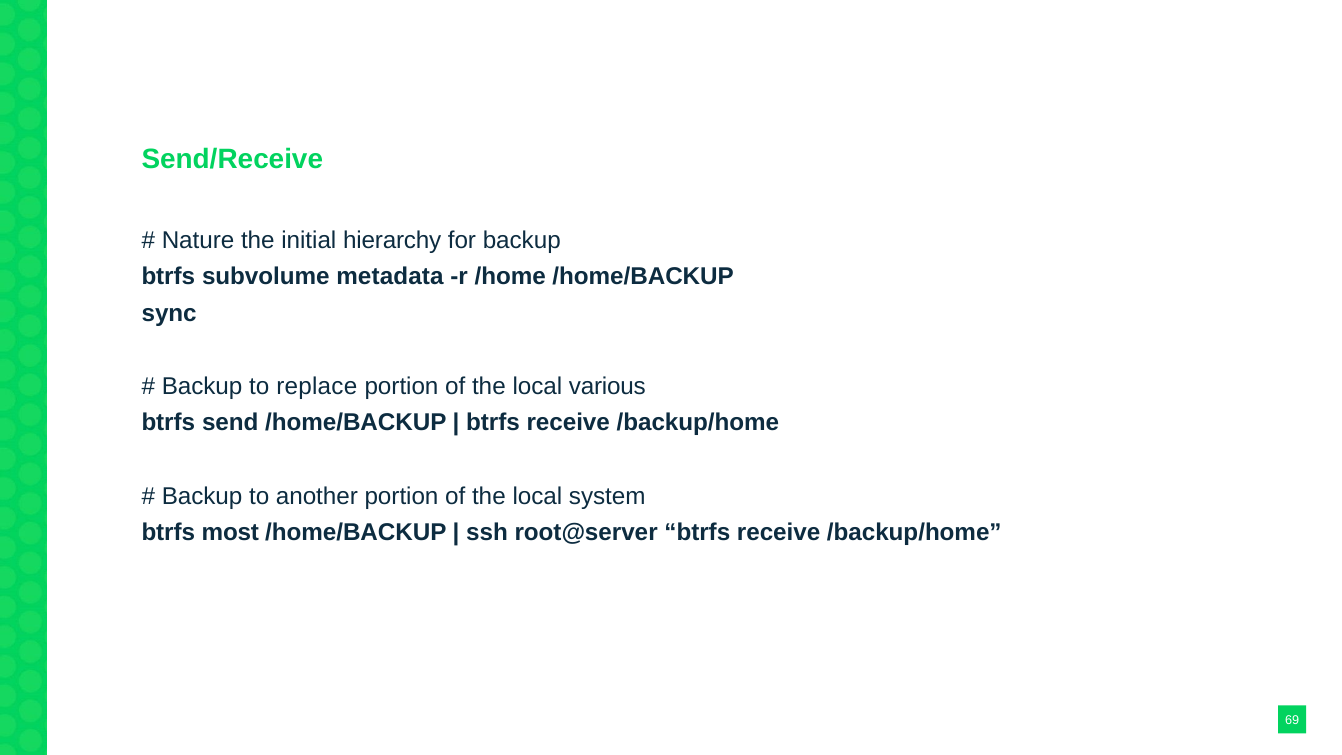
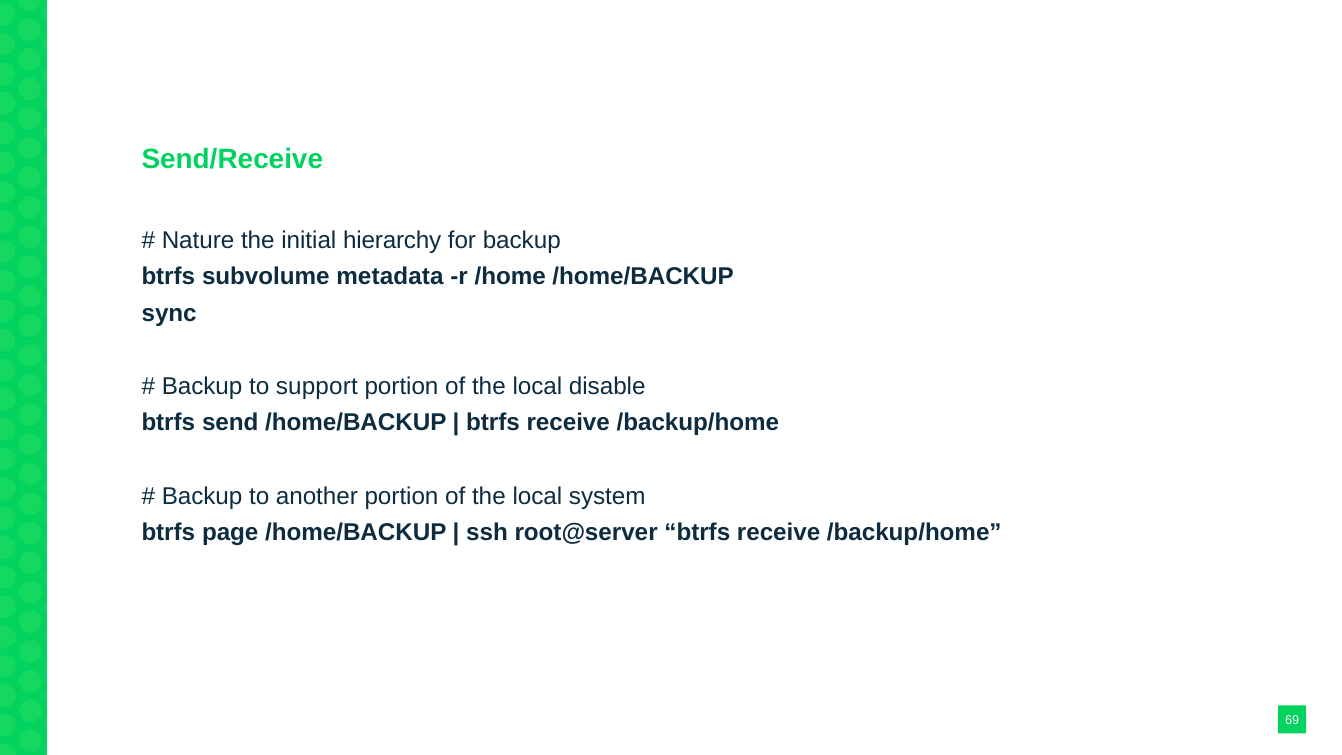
replace: replace -> support
various: various -> disable
most: most -> page
